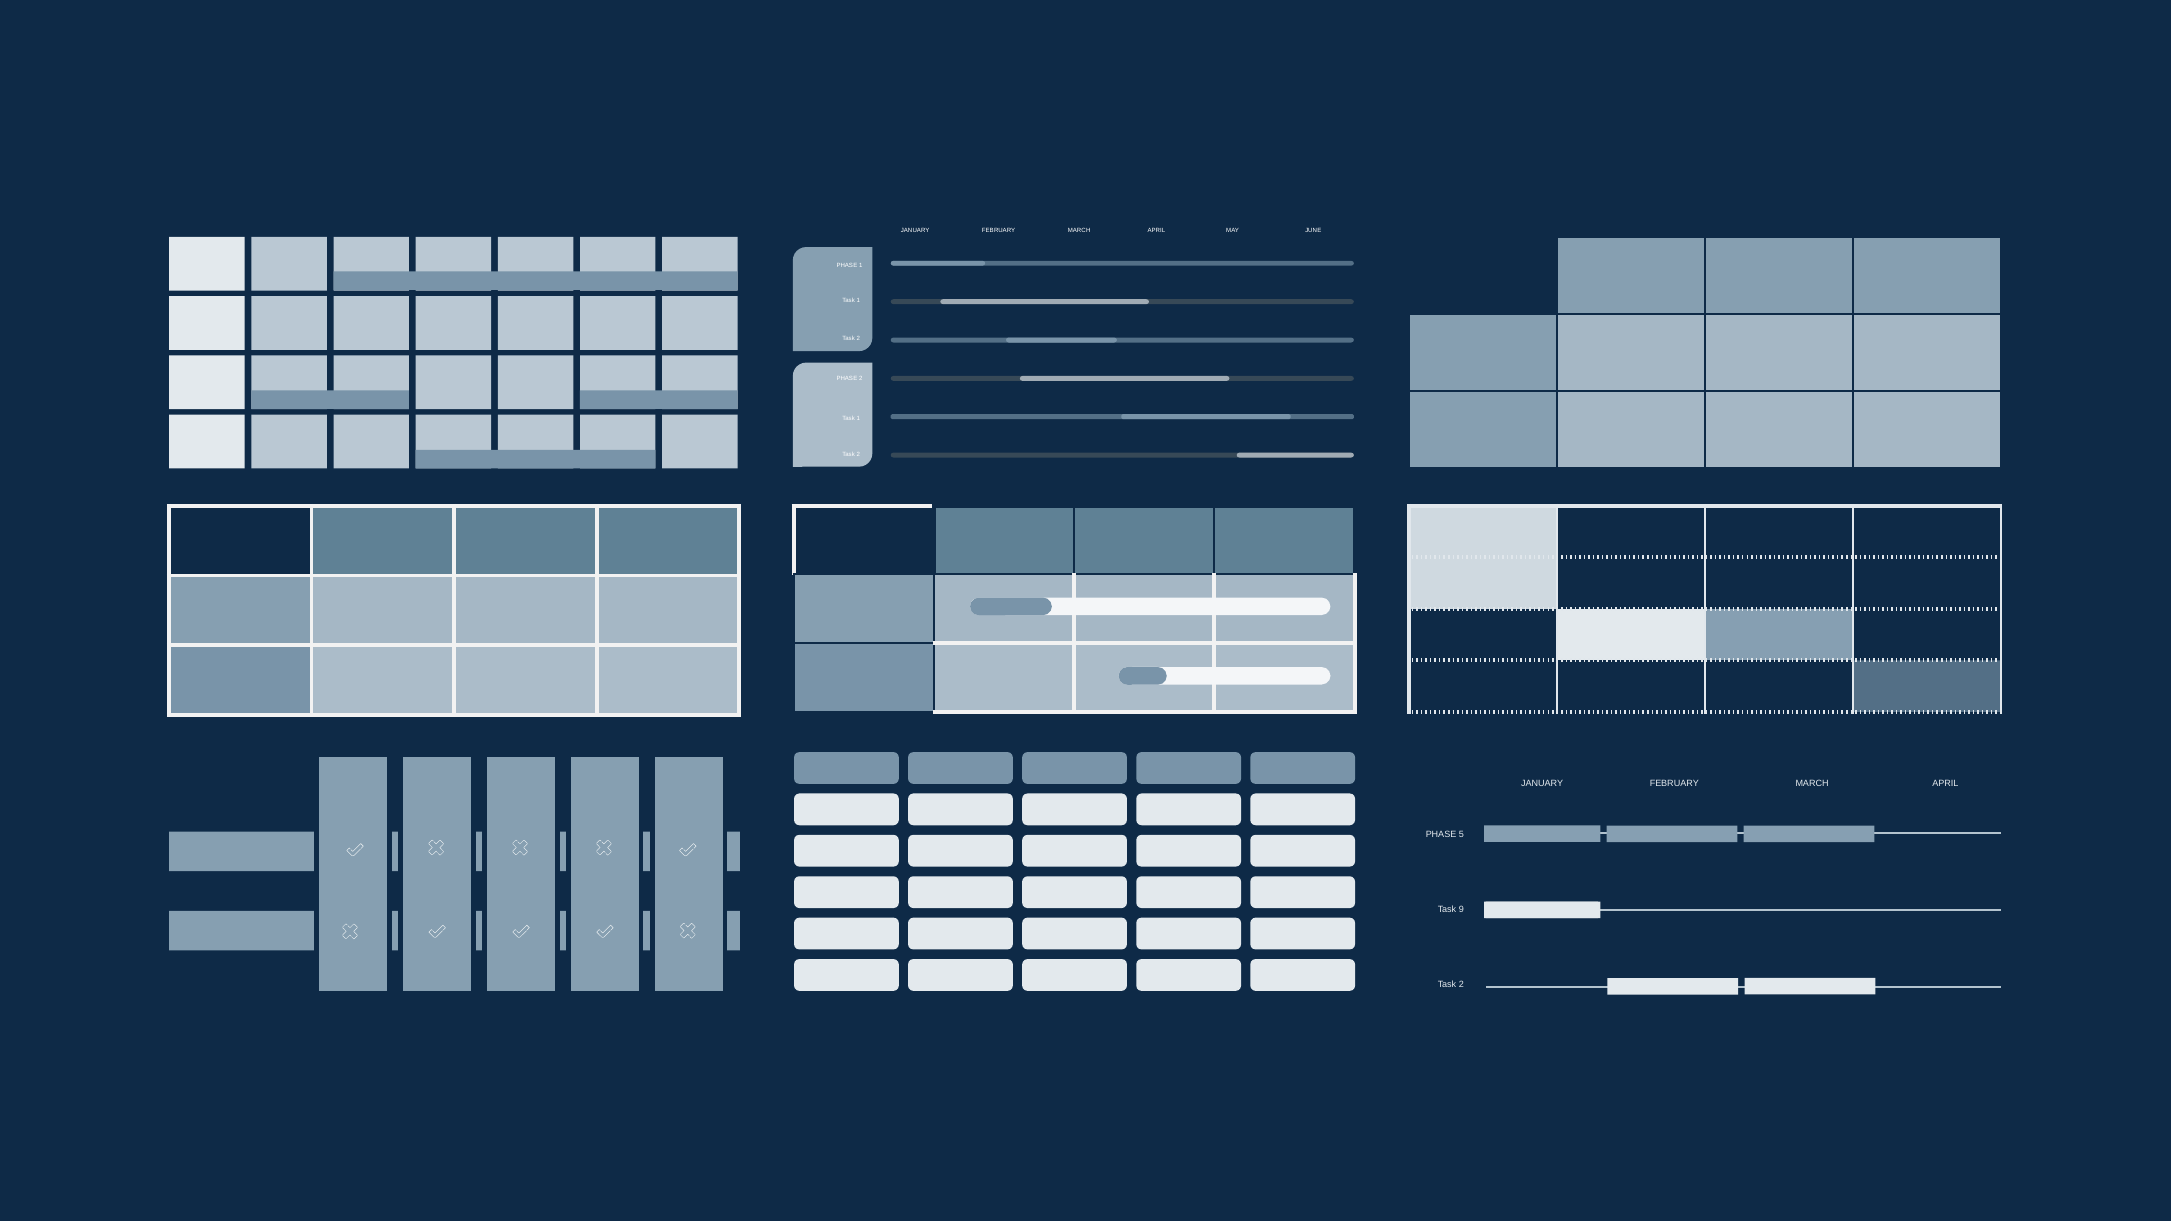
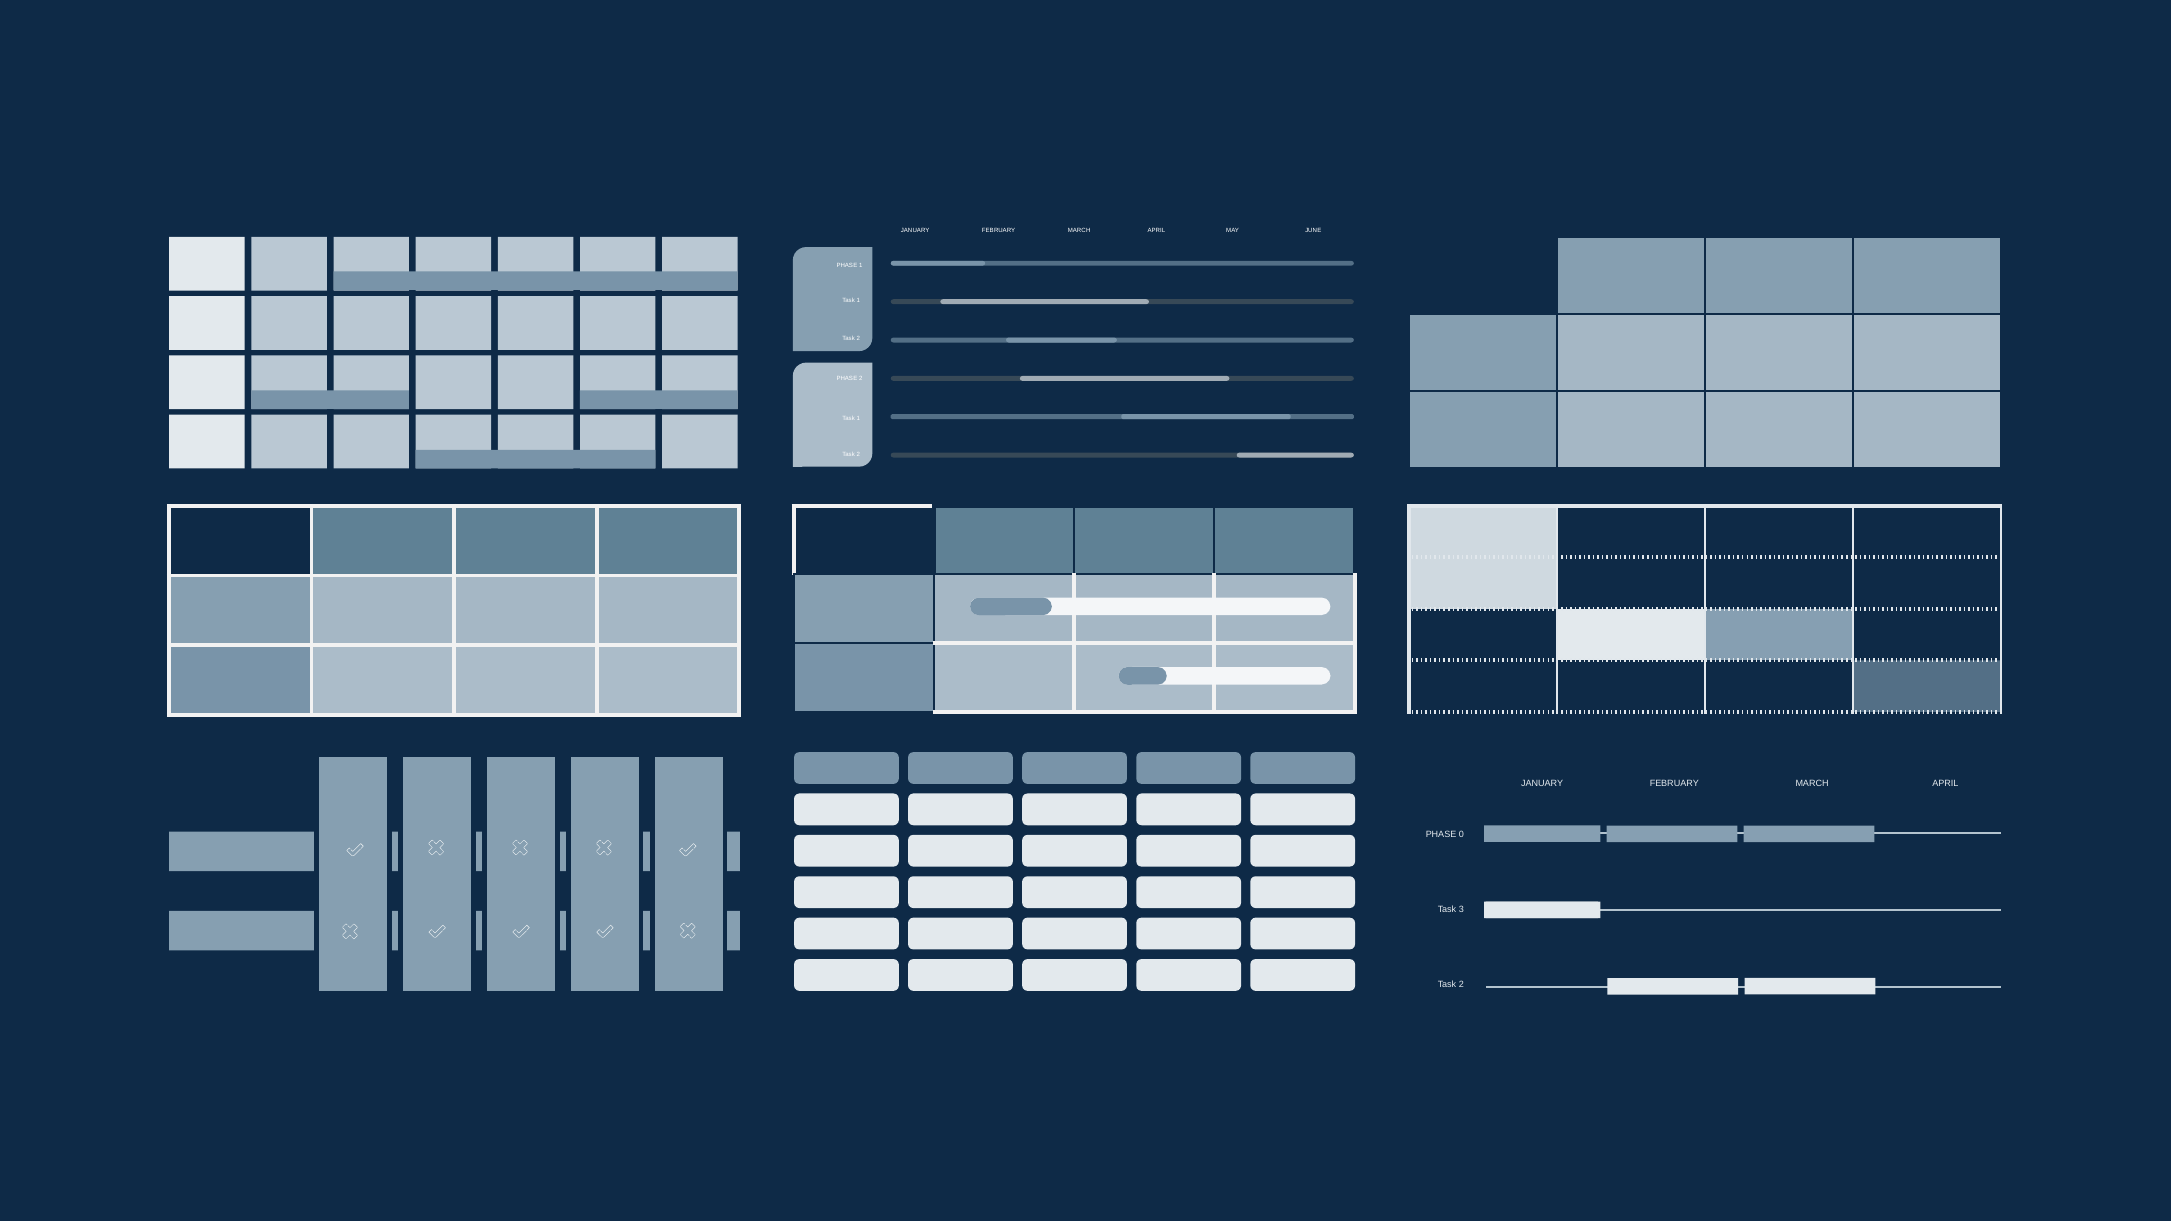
5: 5 -> 0
9: 9 -> 3
